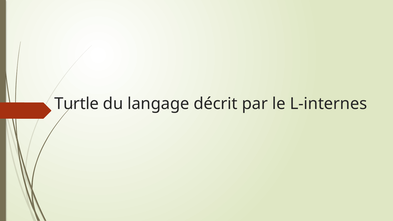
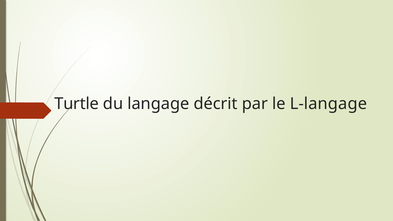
L-internes: L-internes -> L-langage
